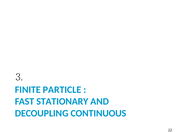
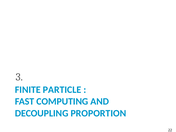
STATIONARY: STATIONARY -> COMPUTING
CONTINUOUS: CONTINUOUS -> PROPORTION
